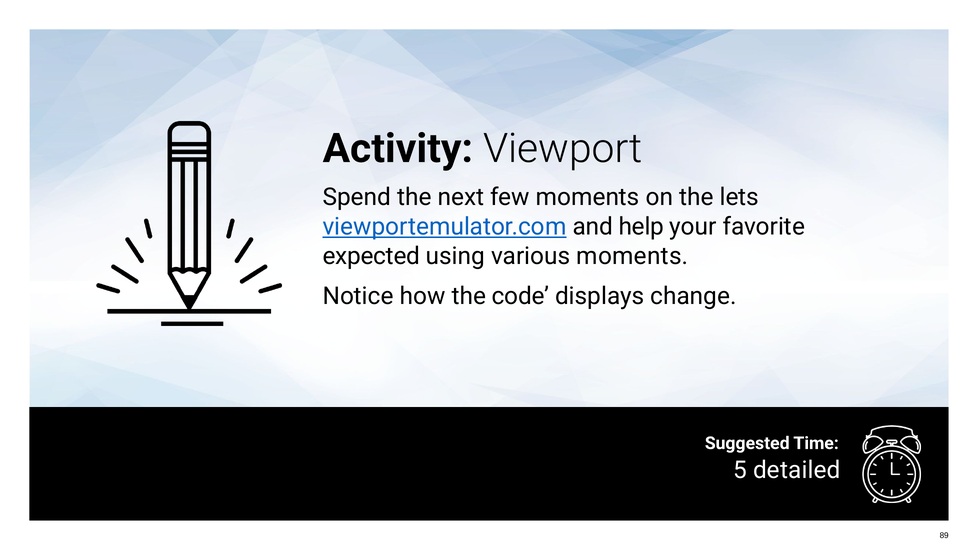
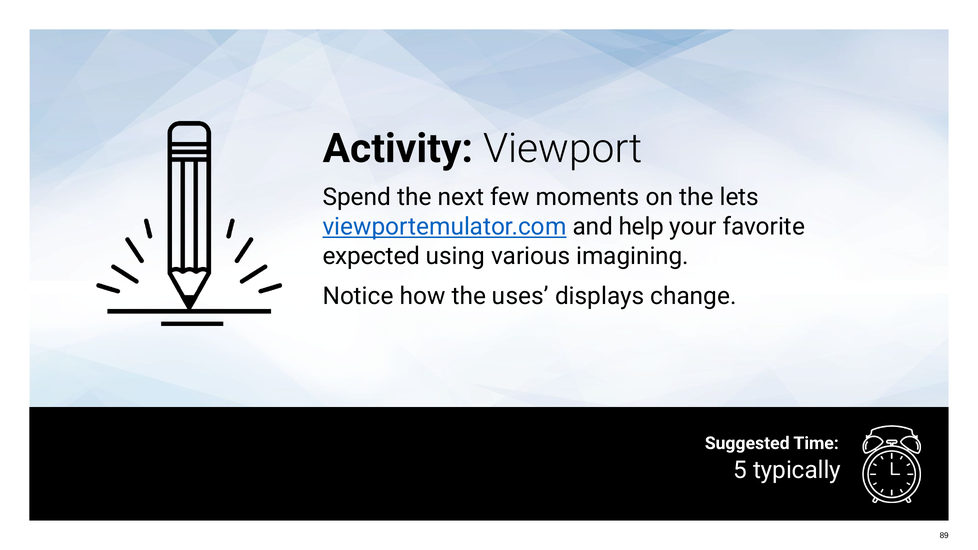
various moments: moments -> imagining
code: code -> uses
detailed: detailed -> typically
